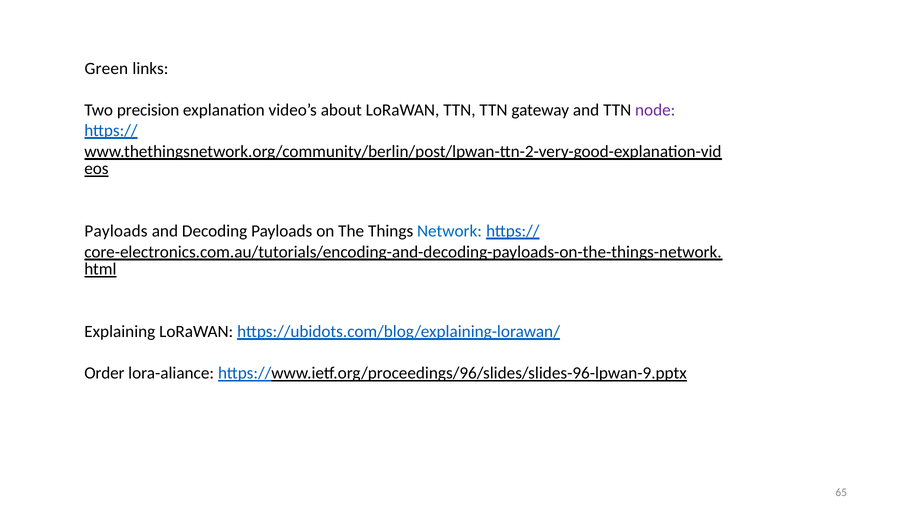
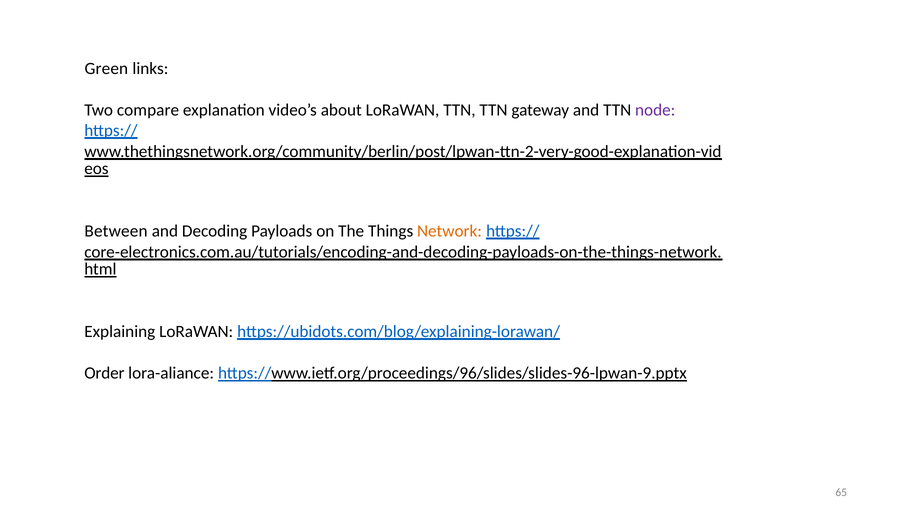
precision: precision -> compare
Payloads at (116, 231): Payloads -> Between
Network colour: blue -> orange
